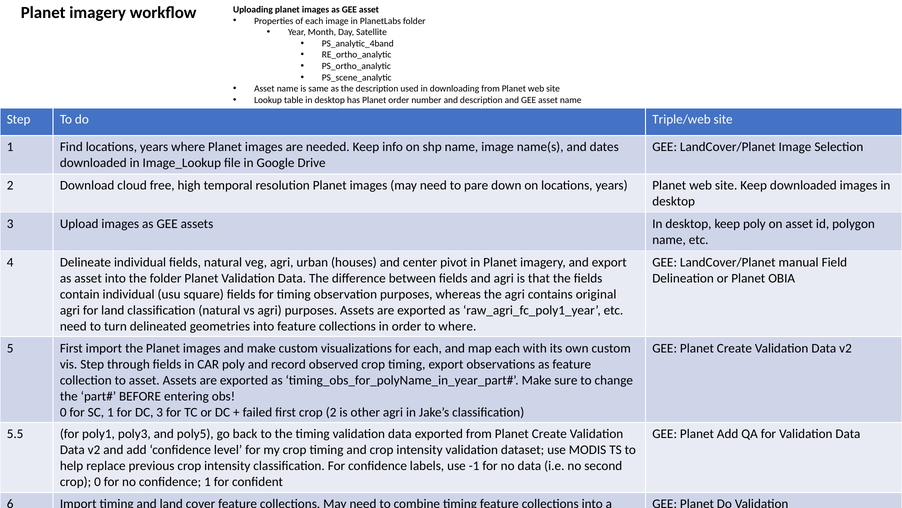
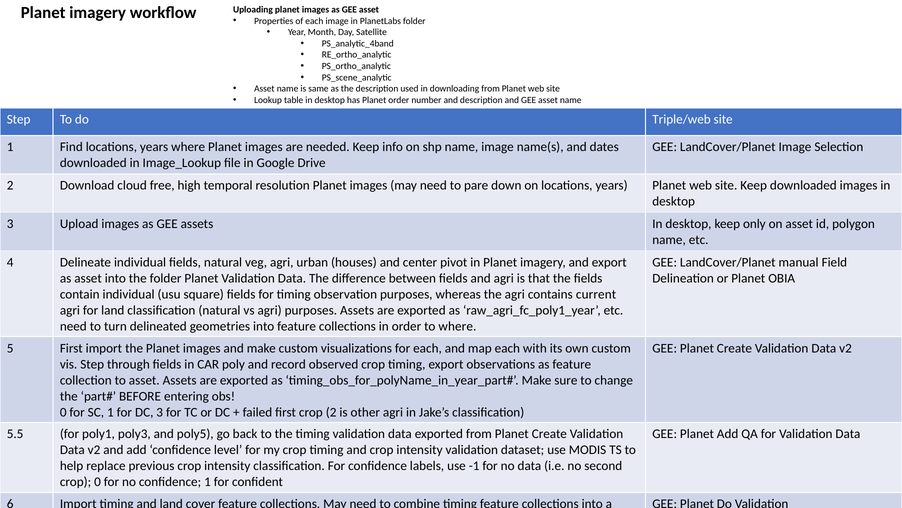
keep poly: poly -> only
original: original -> current
